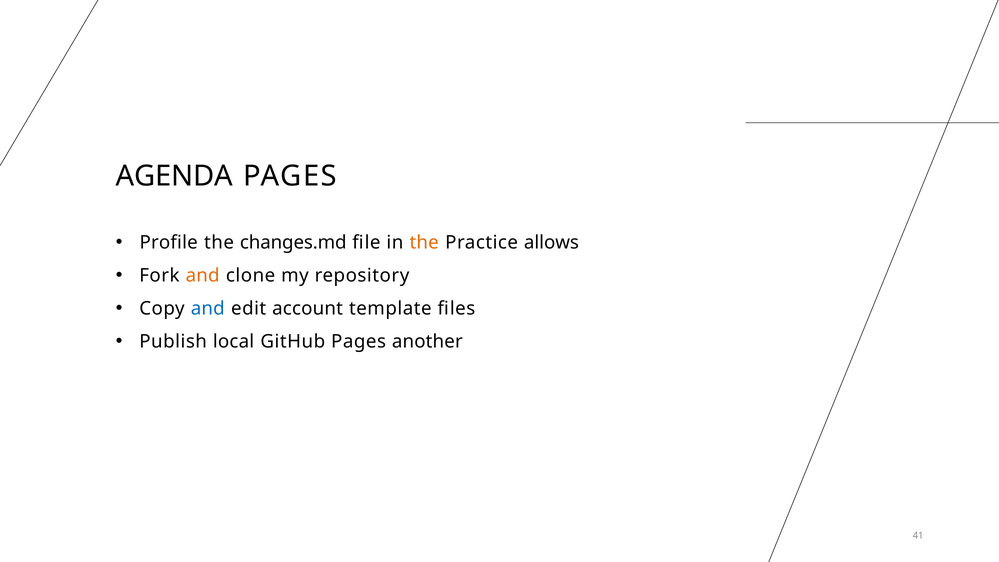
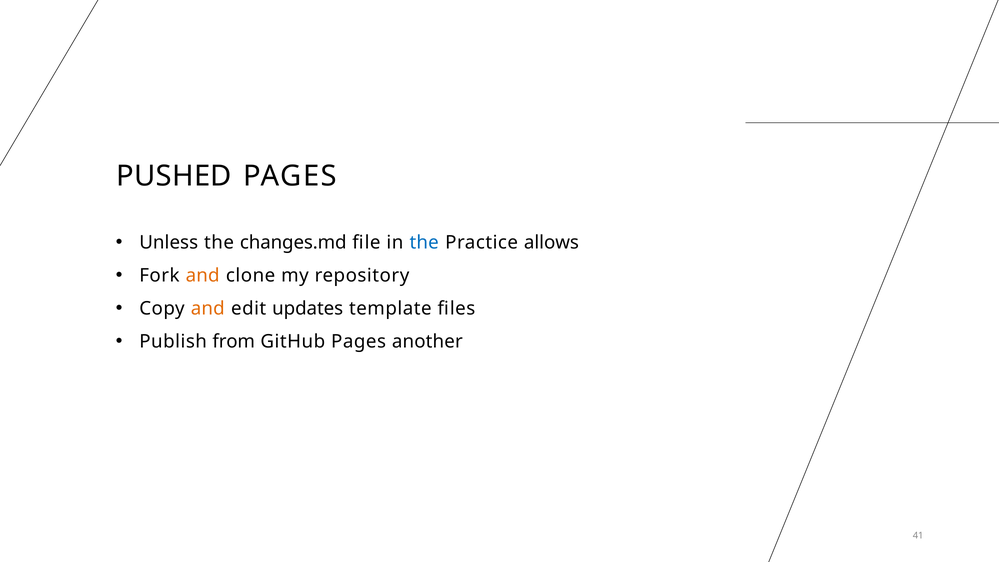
AGENDA: AGENDA -> PUSHED
Profile: Profile -> Unless
the at (424, 243) colour: orange -> blue
and at (208, 308) colour: blue -> orange
account: account -> updates
local: local -> from
